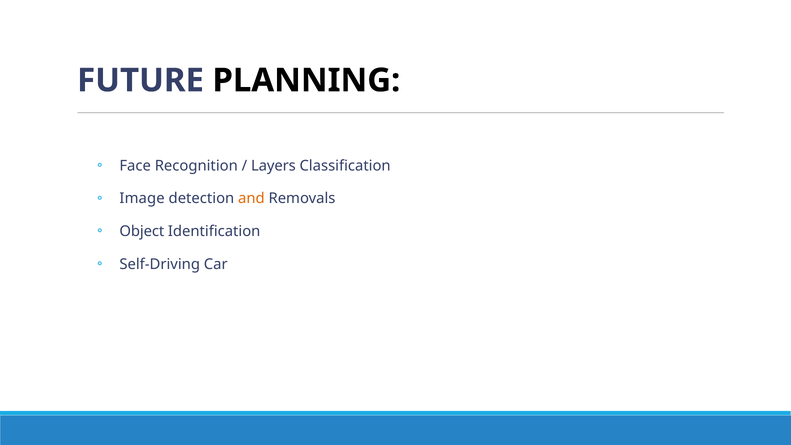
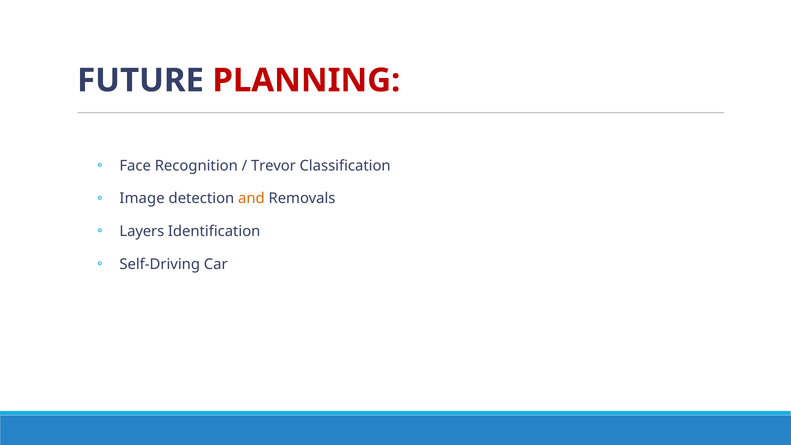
PLANNING colour: black -> red
Layers: Layers -> Trevor
Object: Object -> Layers
